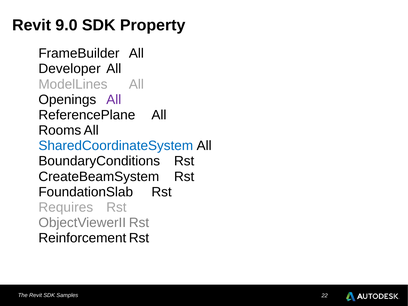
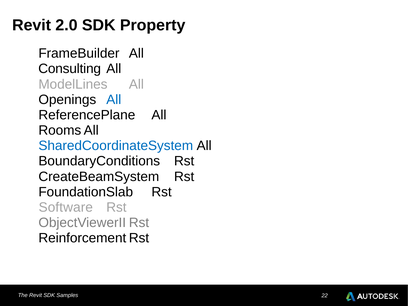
9.0: 9.0 -> 2.0
Developer: Developer -> Consulting
All at (114, 100) colour: purple -> blue
Requires: Requires -> Software
